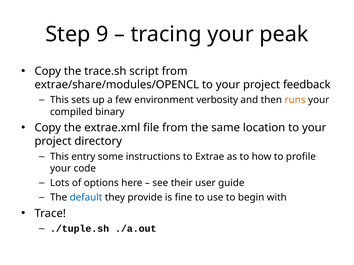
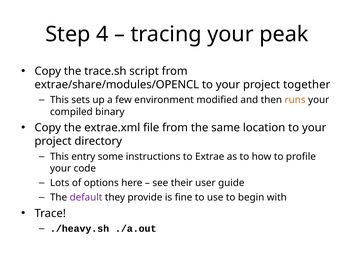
9: 9 -> 4
feedback: feedback -> together
verbosity: verbosity -> modified
default colour: blue -> purple
./tuple.sh: ./tuple.sh -> ./heavy.sh
